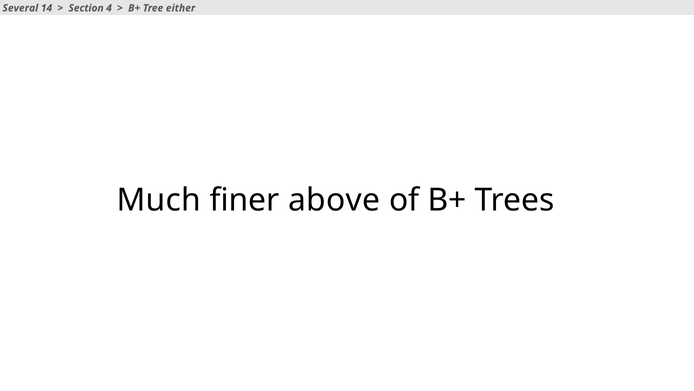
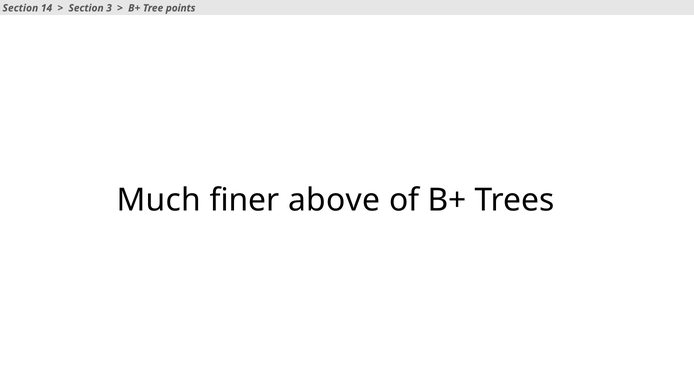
Several at (20, 8): Several -> Section
4: 4 -> 3
either: either -> points
